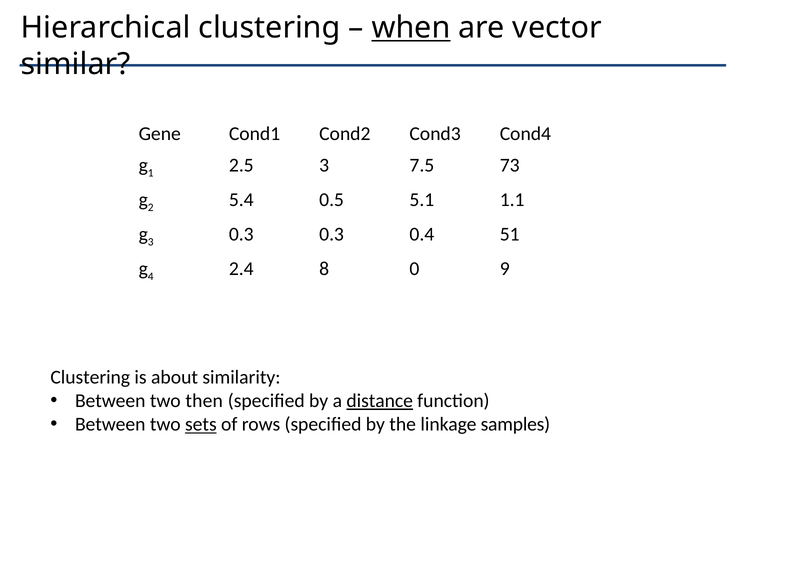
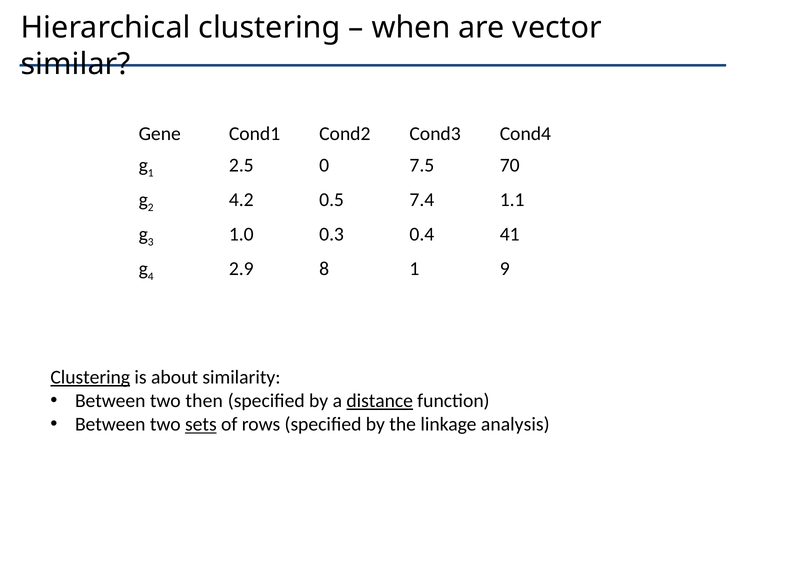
when underline: present -> none
2.5 3: 3 -> 0
73: 73 -> 70
5.4: 5.4 -> 4.2
5.1: 5.1 -> 7.4
0.3 at (241, 235): 0.3 -> 1.0
51: 51 -> 41
2.4: 2.4 -> 2.9
8 0: 0 -> 1
Clustering at (90, 378) underline: none -> present
samples: samples -> analysis
